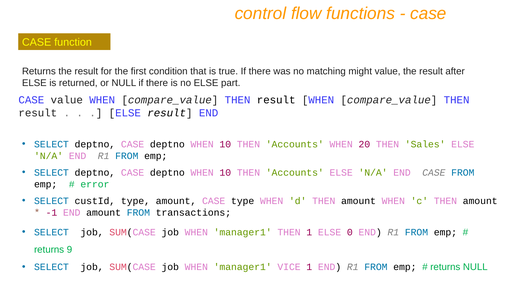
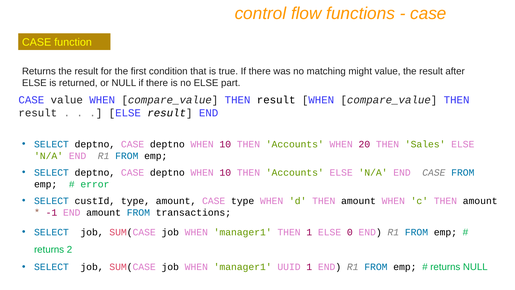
9: 9 -> 2
VICE: VICE -> UUID
